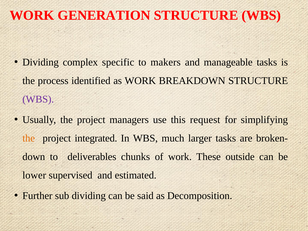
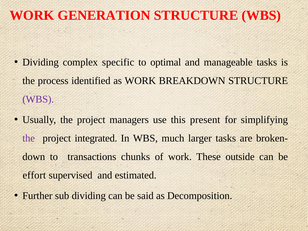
makers: makers -> optimal
request: request -> present
the at (29, 138) colour: orange -> purple
deliverables: deliverables -> transactions
lower: lower -> effort
